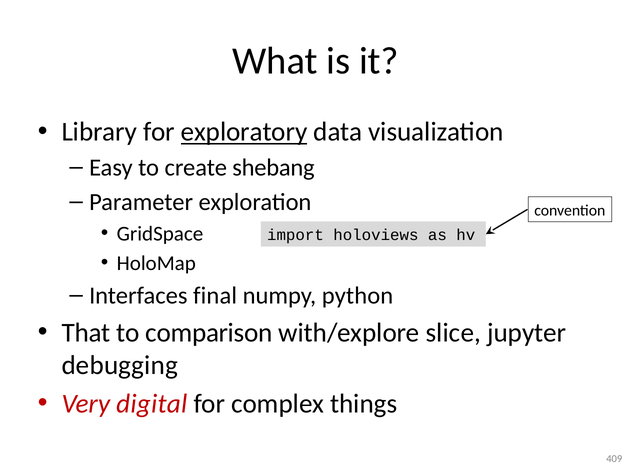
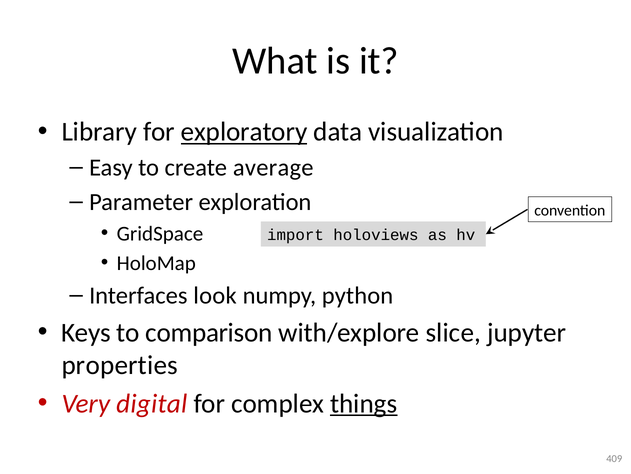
shebang: shebang -> average
final: final -> look
That: That -> Keys
debugging: debugging -> properties
things underline: none -> present
